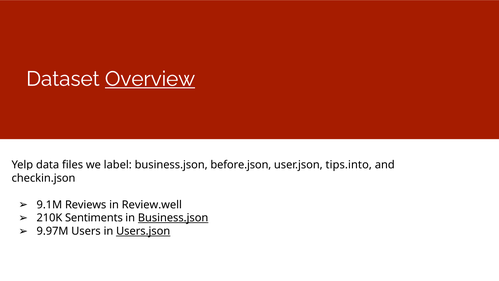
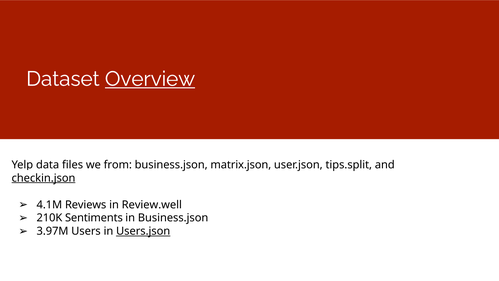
label: label -> from
before.json: before.json -> matrix.json
tips.into: tips.into -> tips.split
checkin.json underline: none -> present
9.1M: 9.1M -> 4.1M
Business.json at (173, 218) underline: present -> none
9.97M: 9.97M -> 3.97M
